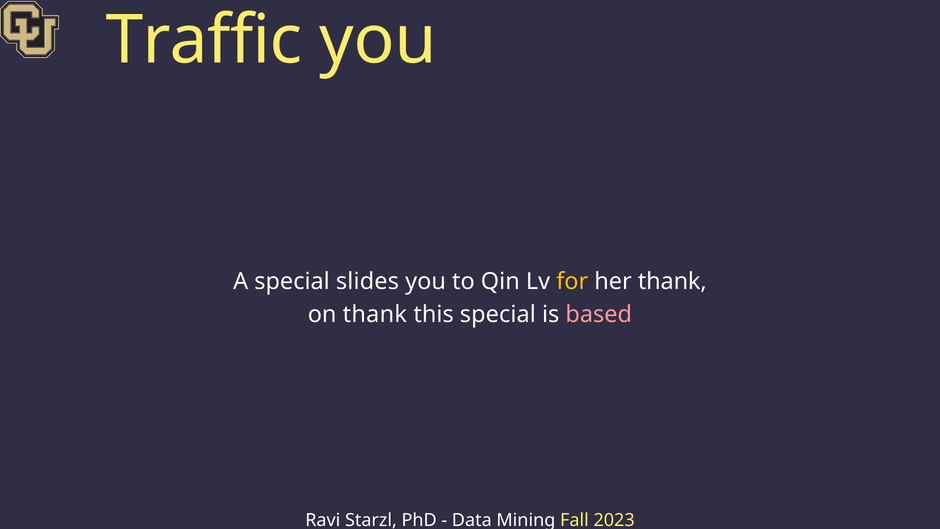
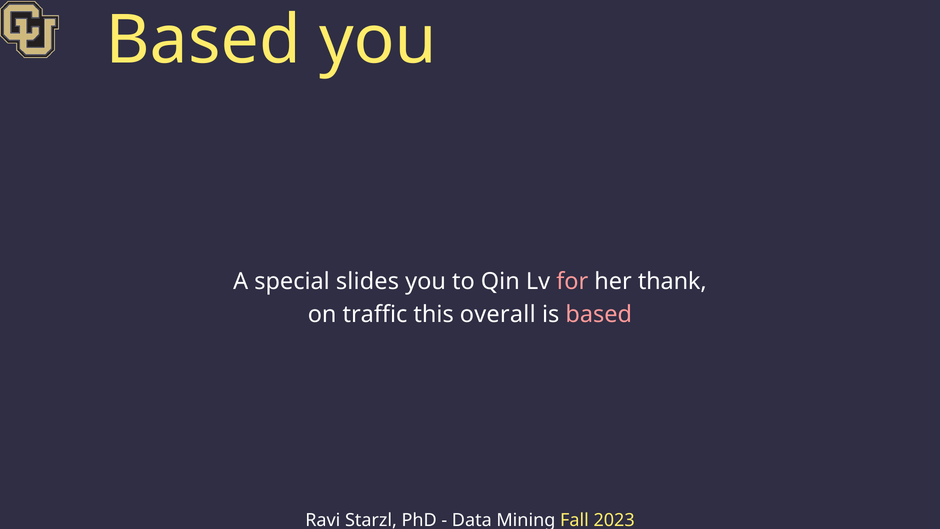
Traffic at (204, 40): Traffic -> Based
for colour: yellow -> pink
on thank: thank -> traffic
this special: special -> overall
